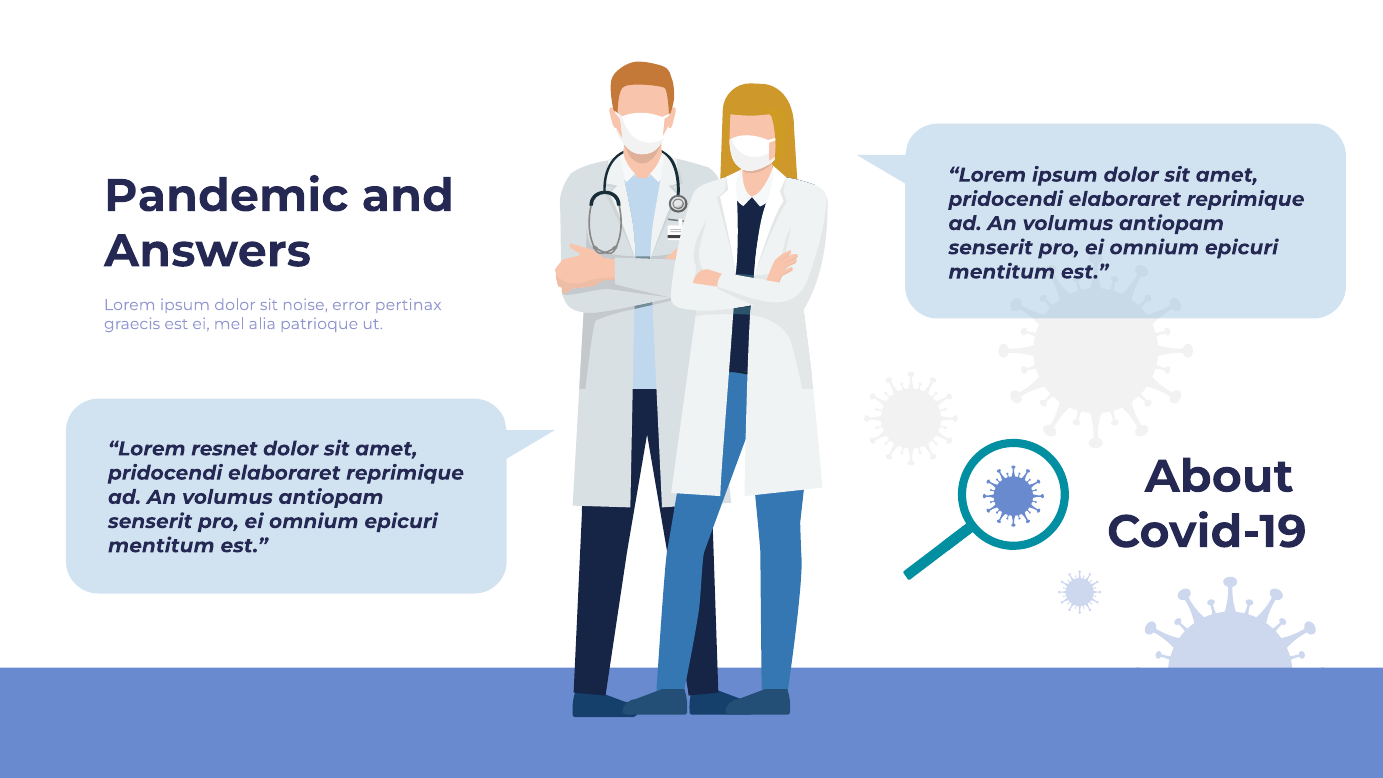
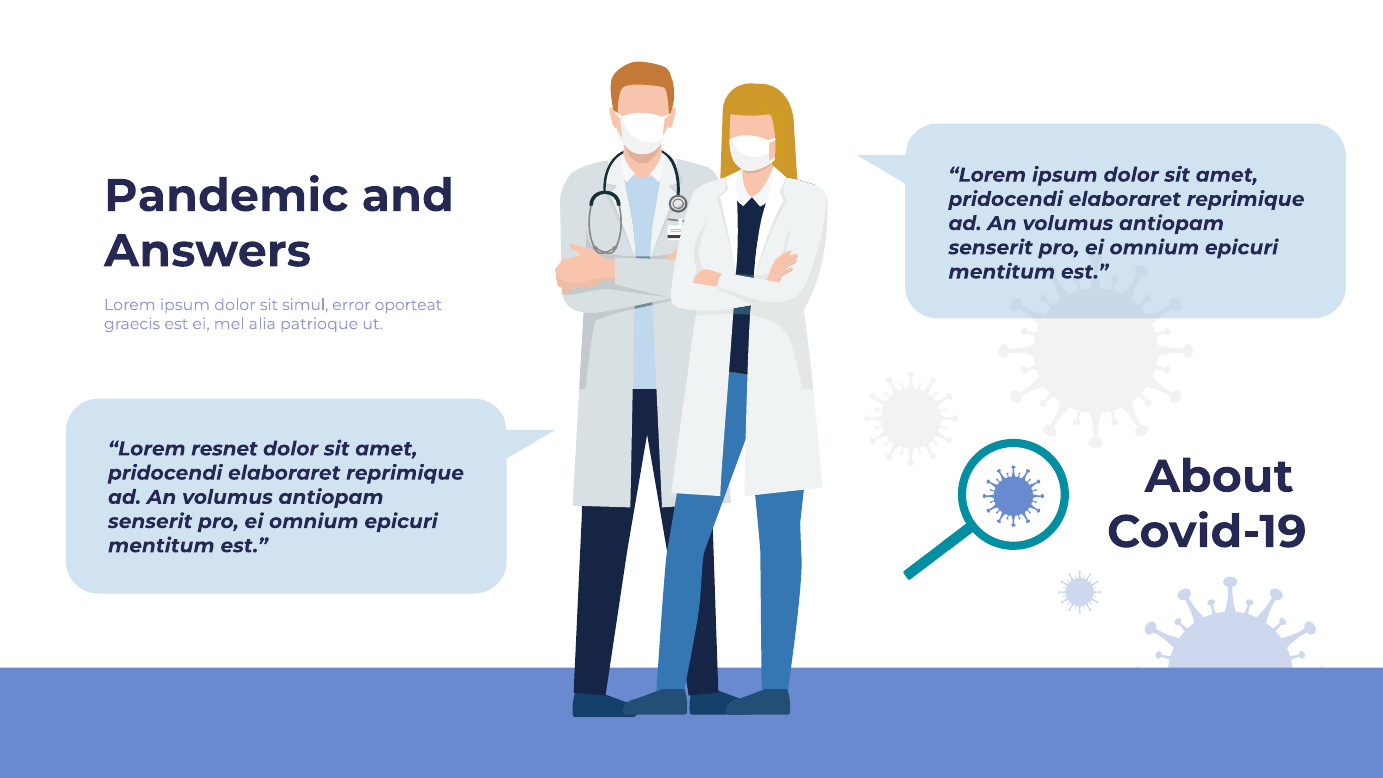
noise: noise -> simul
pertinax: pertinax -> oporteat
